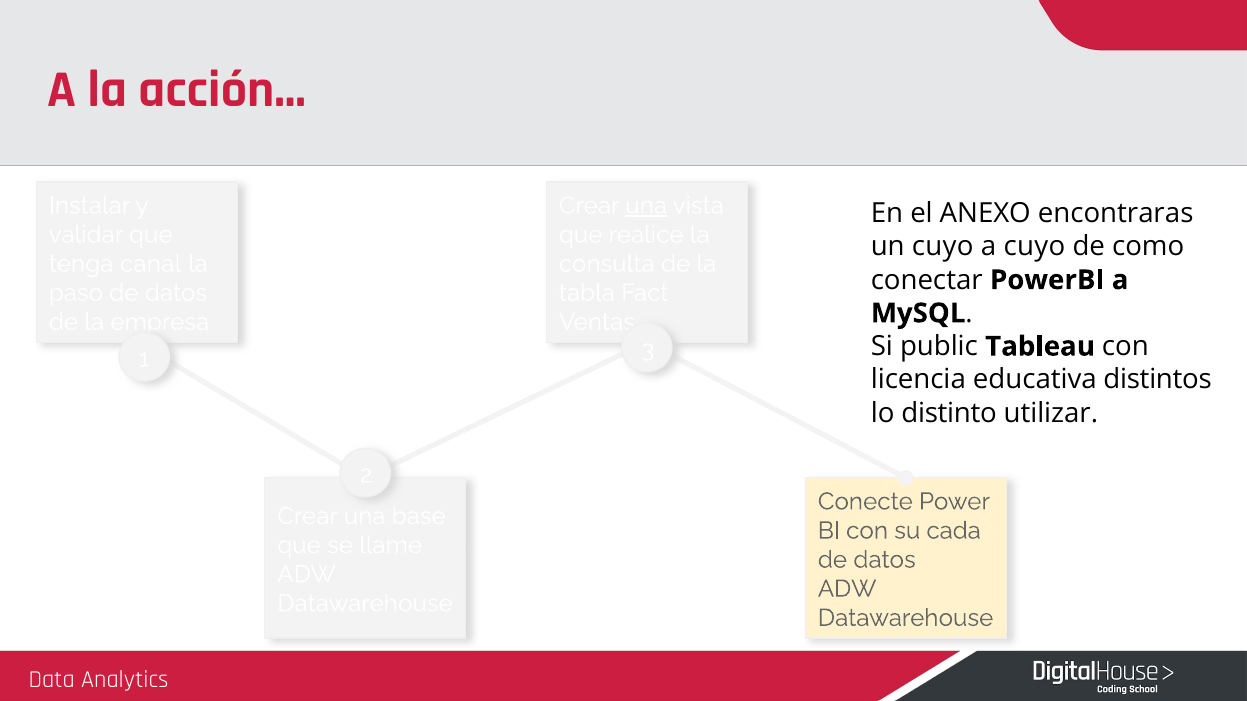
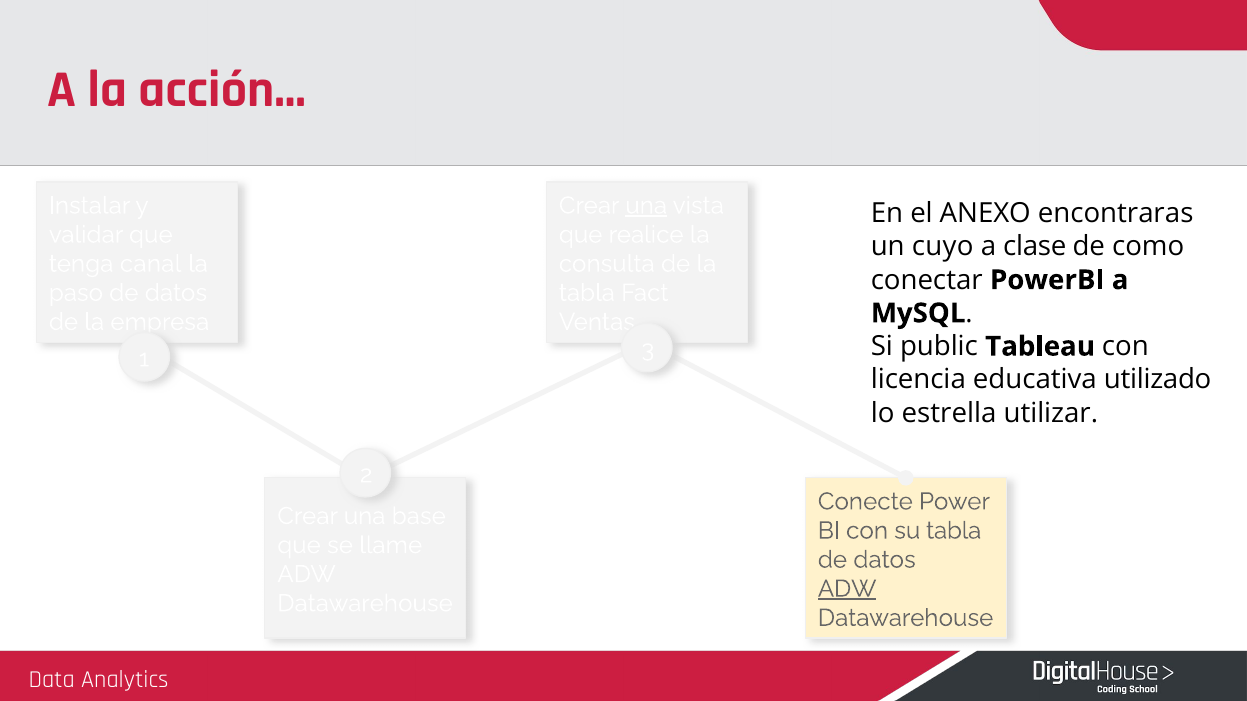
a cuyo: cuyo -> clase
distintos: distintos -> utilizado
distinto: distinto -> estrella
su cada: cada -> tabla
ADW at (847, 589) underline: none -> present
